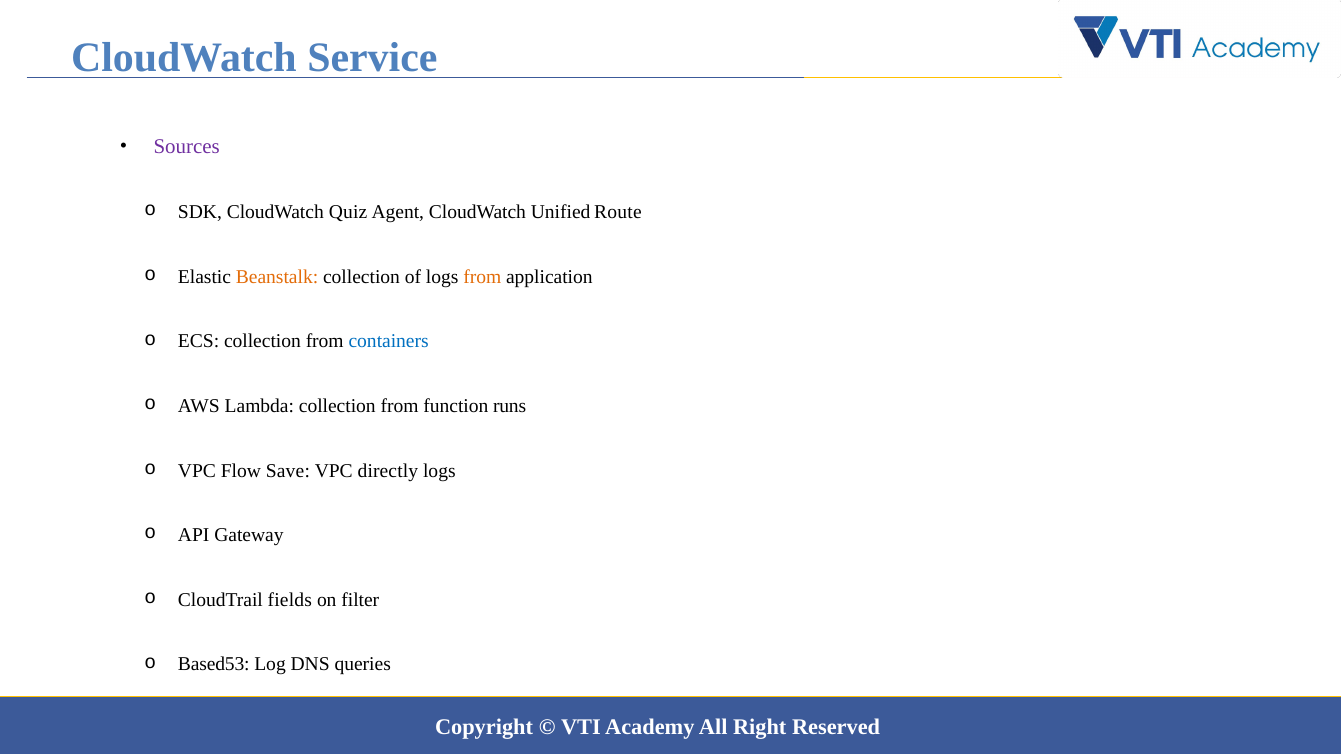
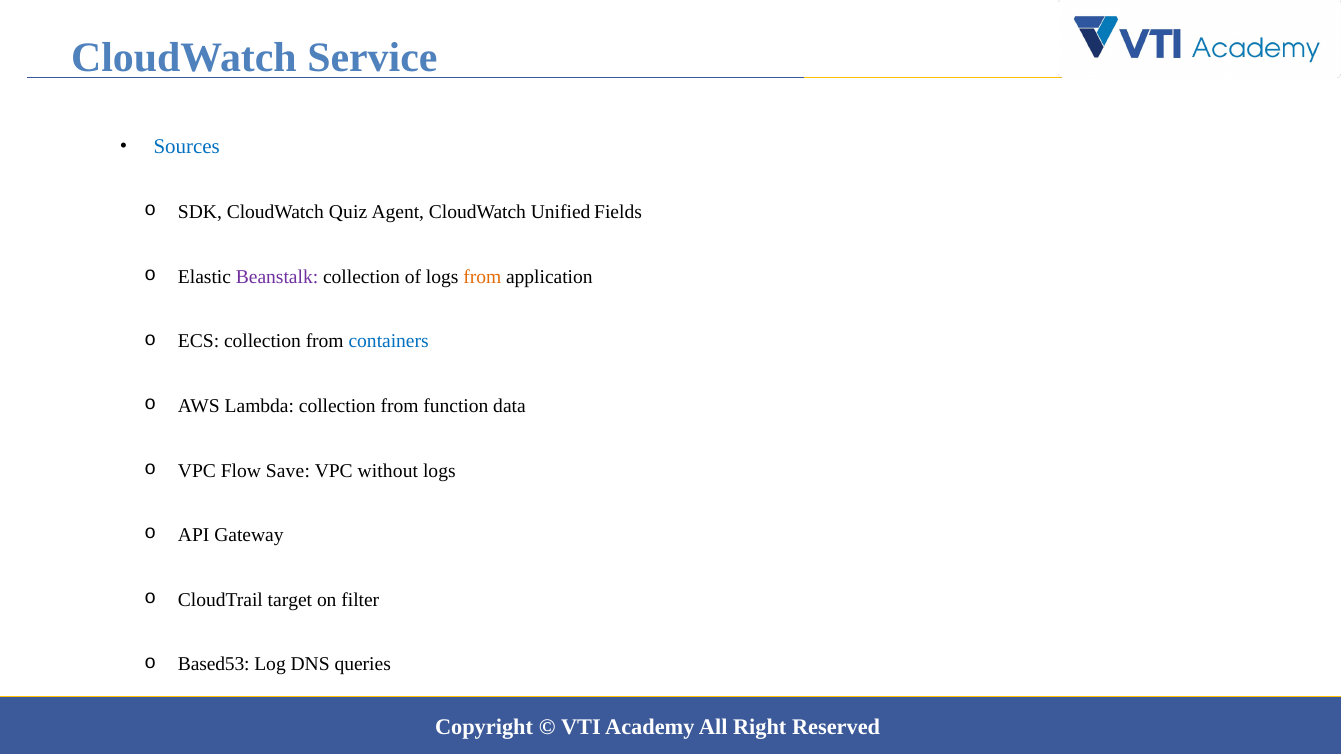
Sources colour: purple -> blue
Route: Route -> Fields
Beanstalk colour: orange -> purple
runs: runs -> data
directly: directly -> without
fields: fields -> target
